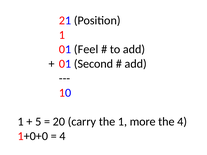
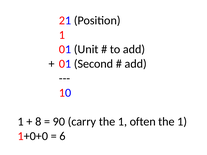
Feel: Feel -> Unit
5: 5 -> 8
20: 20 -> 90
more: more -> often
4 at (182, 122): 4 -> 1
4 at (62, 136): 4 -> 6
